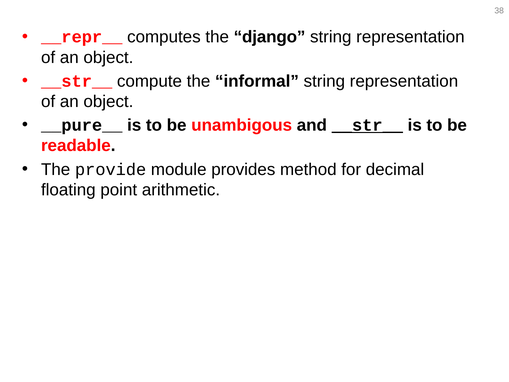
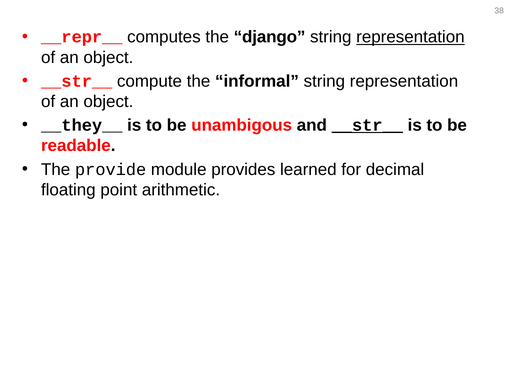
representation at (410, 37) underline: none -> present
__pure__: __pure__ -> __they__
method: method -> learned
